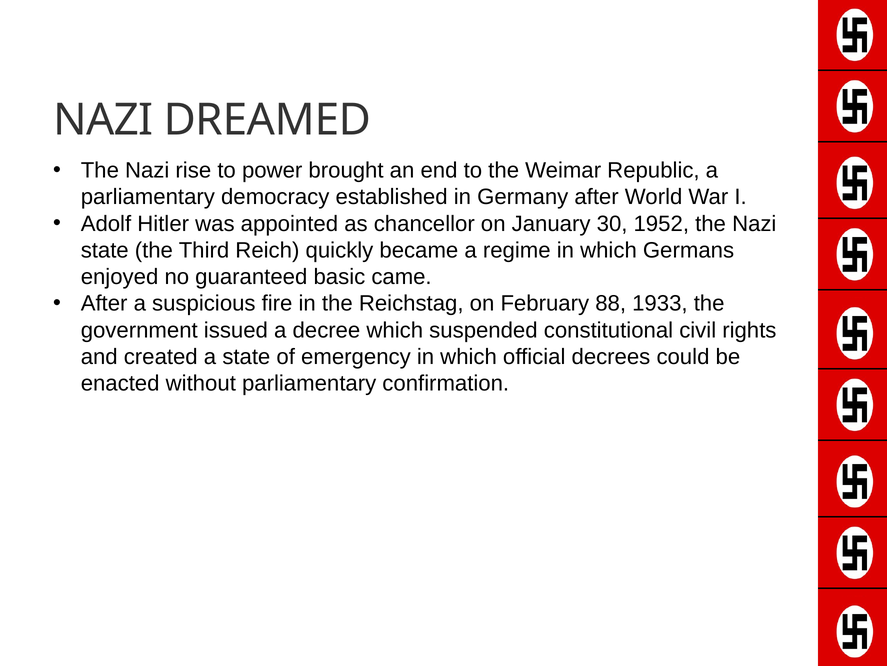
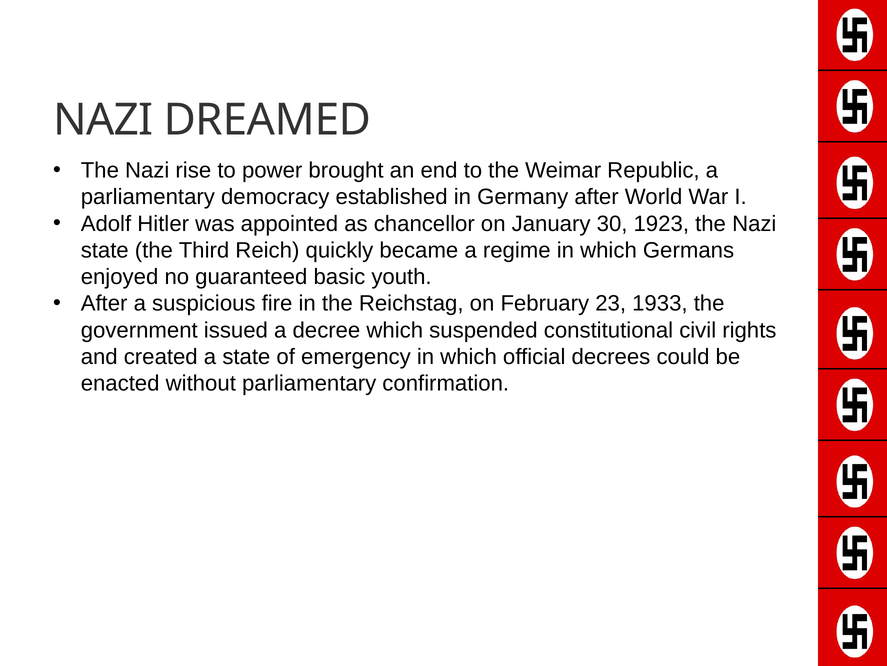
1952: 1952 -> 1923
came: came -> youth
88: 88 -> 23
